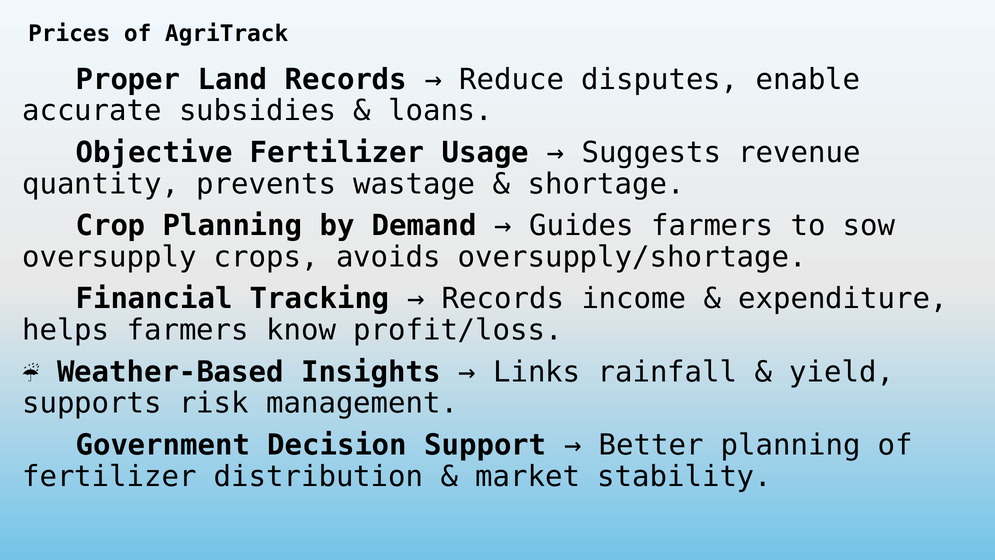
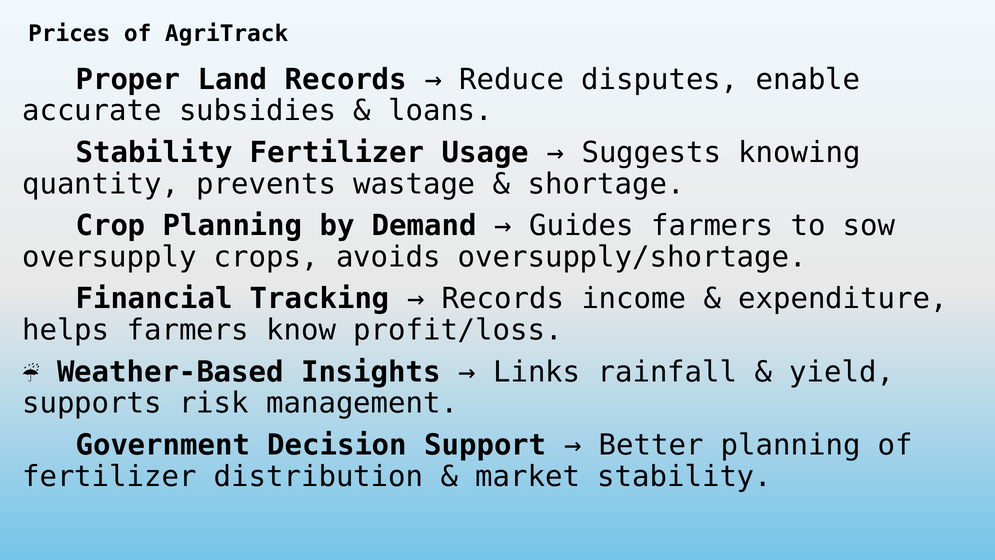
Objective at (154, 153): Objective -> Stability
revenue: revenue -> knowing
